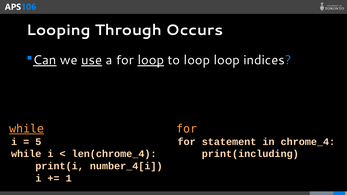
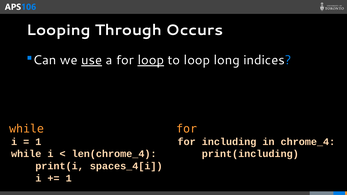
Can underline: present -> none
loop loop: loop -> long
while at (27, 129) underline: present -> none
5 at (38, 142): 5 -> 1
statement: statement -> including
number_4[i: number_4[i -> spaces_4[i
